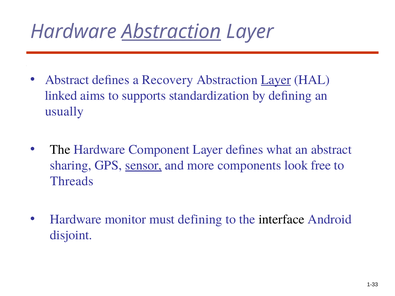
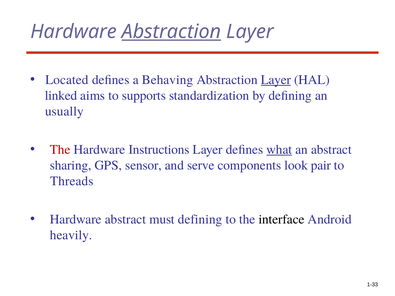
Abstract at (67, 80): Abstract -> Located
Recovery: Recovery -> Behaving
The at (60, 150) colour: black -> red
Component: Component -> Instructions
what underline: none -> present
sensor underline: present -> none
more: more -> serve
free: free -> pair
Hardware monitor: monitor -> abstract
disjoint: disjoint -> heavily
